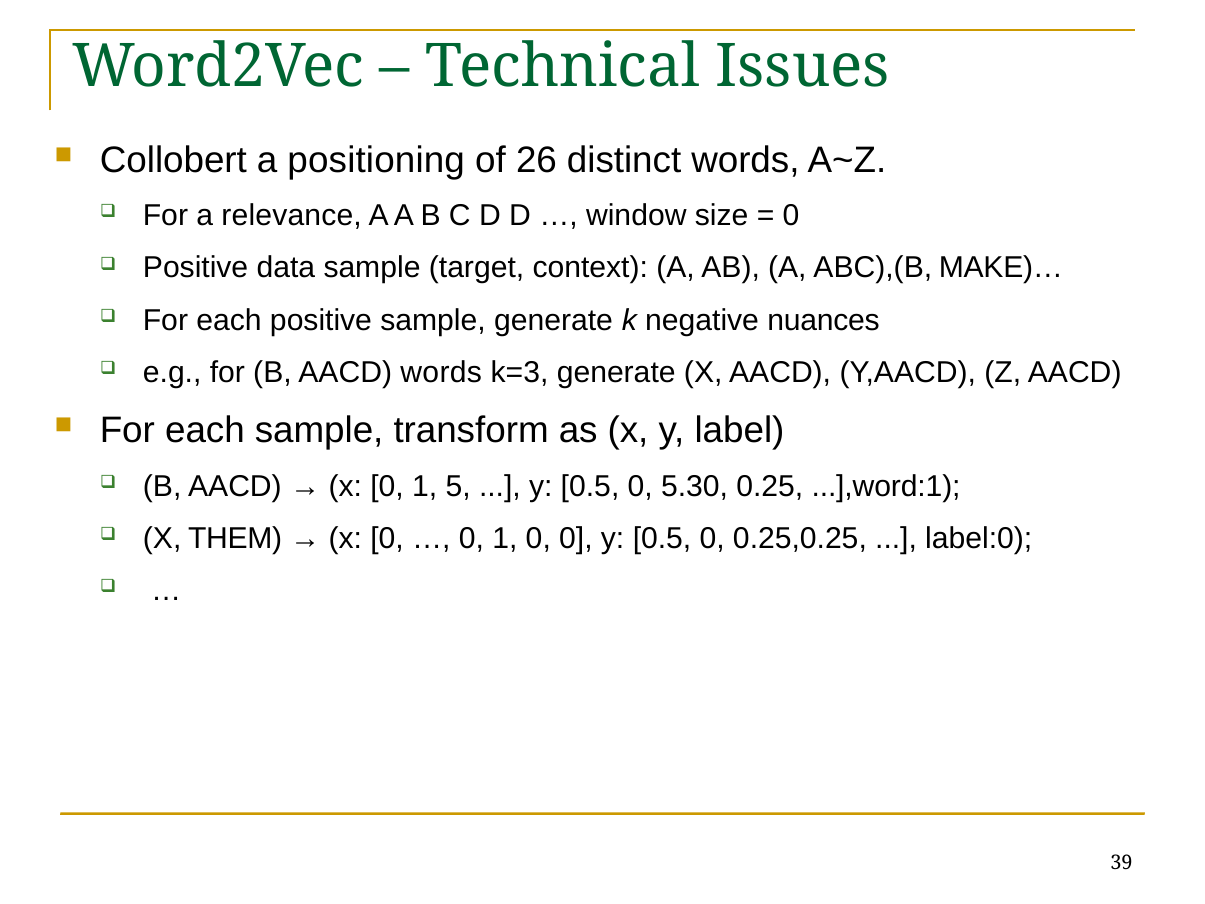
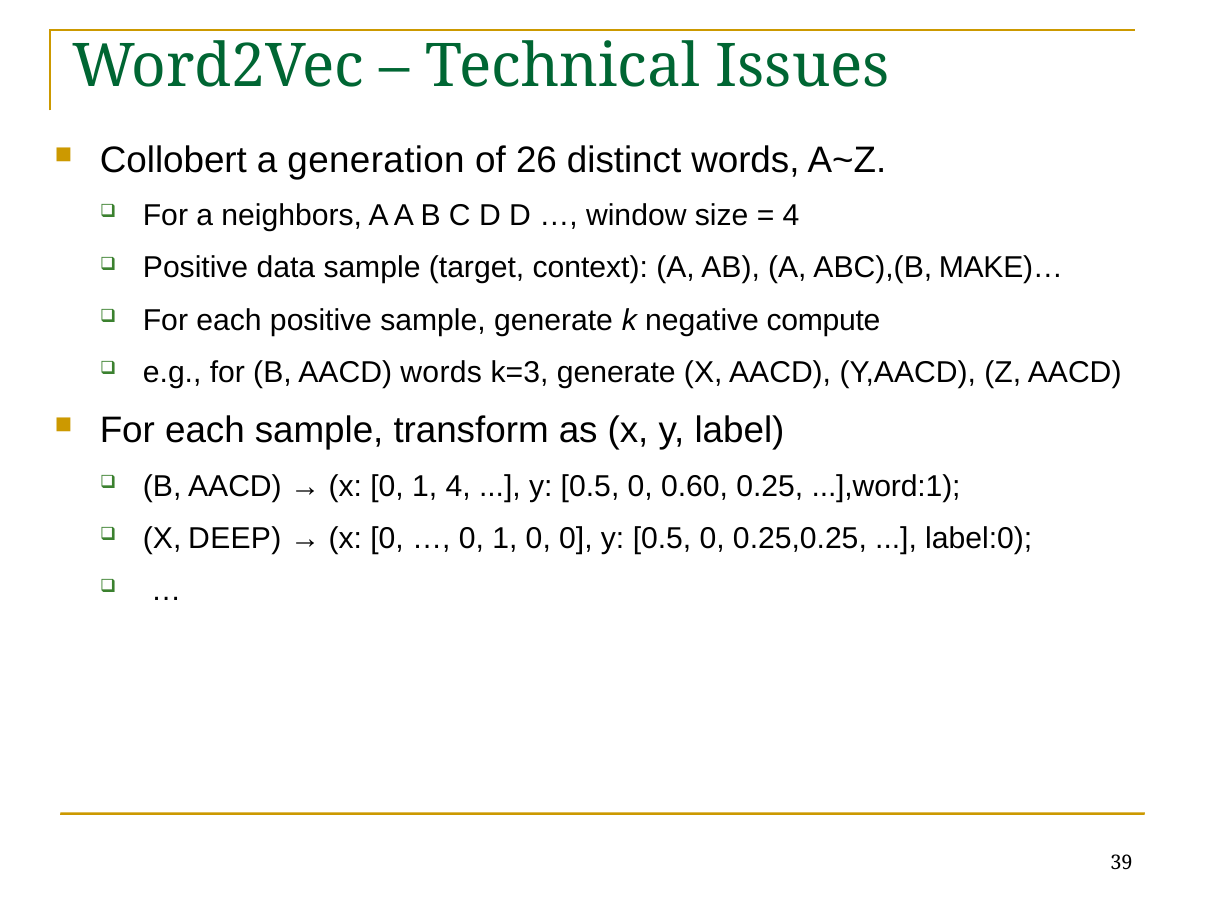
positioning: positioning -> generation
relevance: relevance -> neighbors
0 at (791, 216): 0 -> 4
nuances: nuances -> compute
1 5: 5 -> 4
5.30: 5.30 -> 0.60
THEM: THEM -> DEEP
